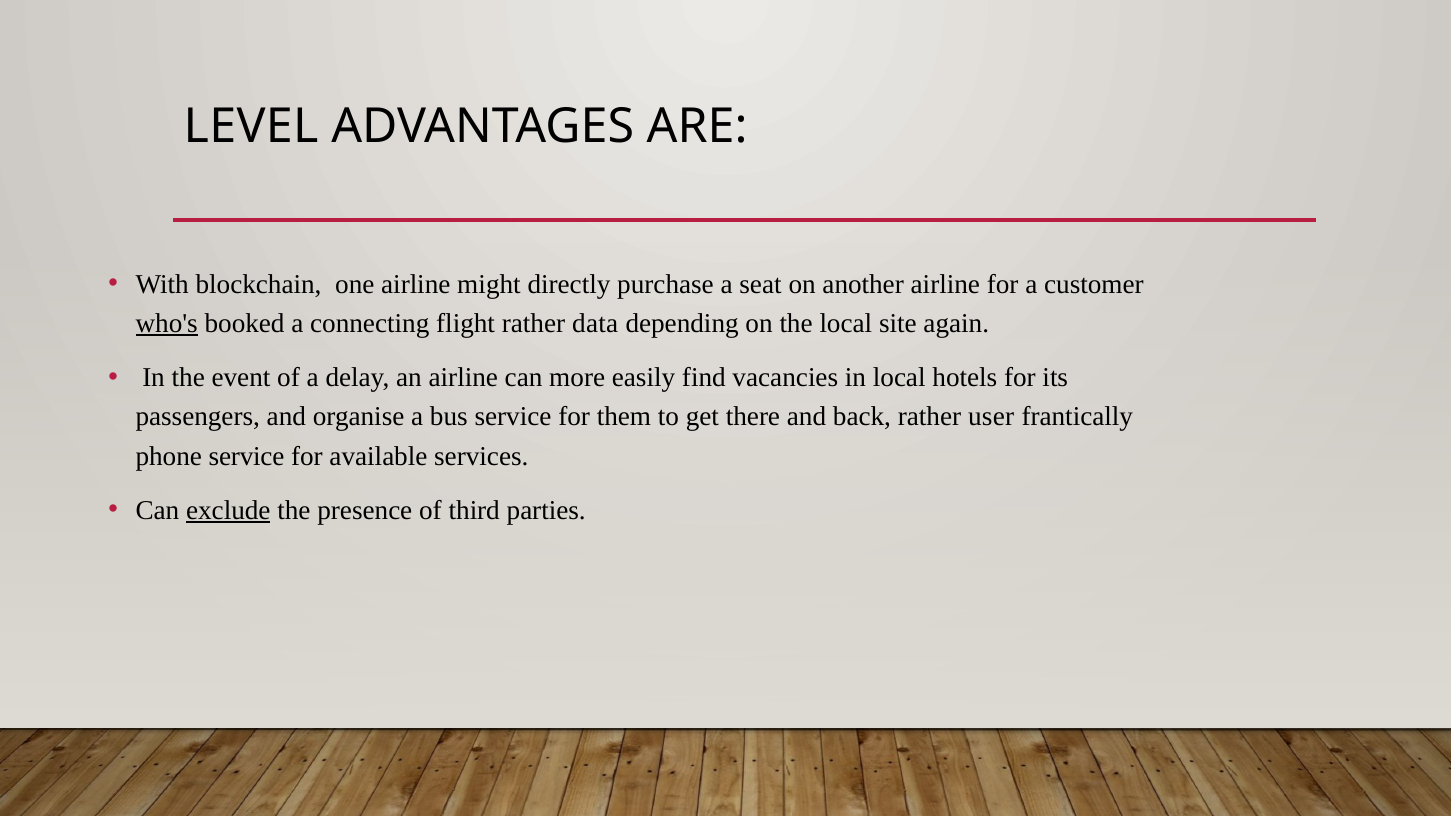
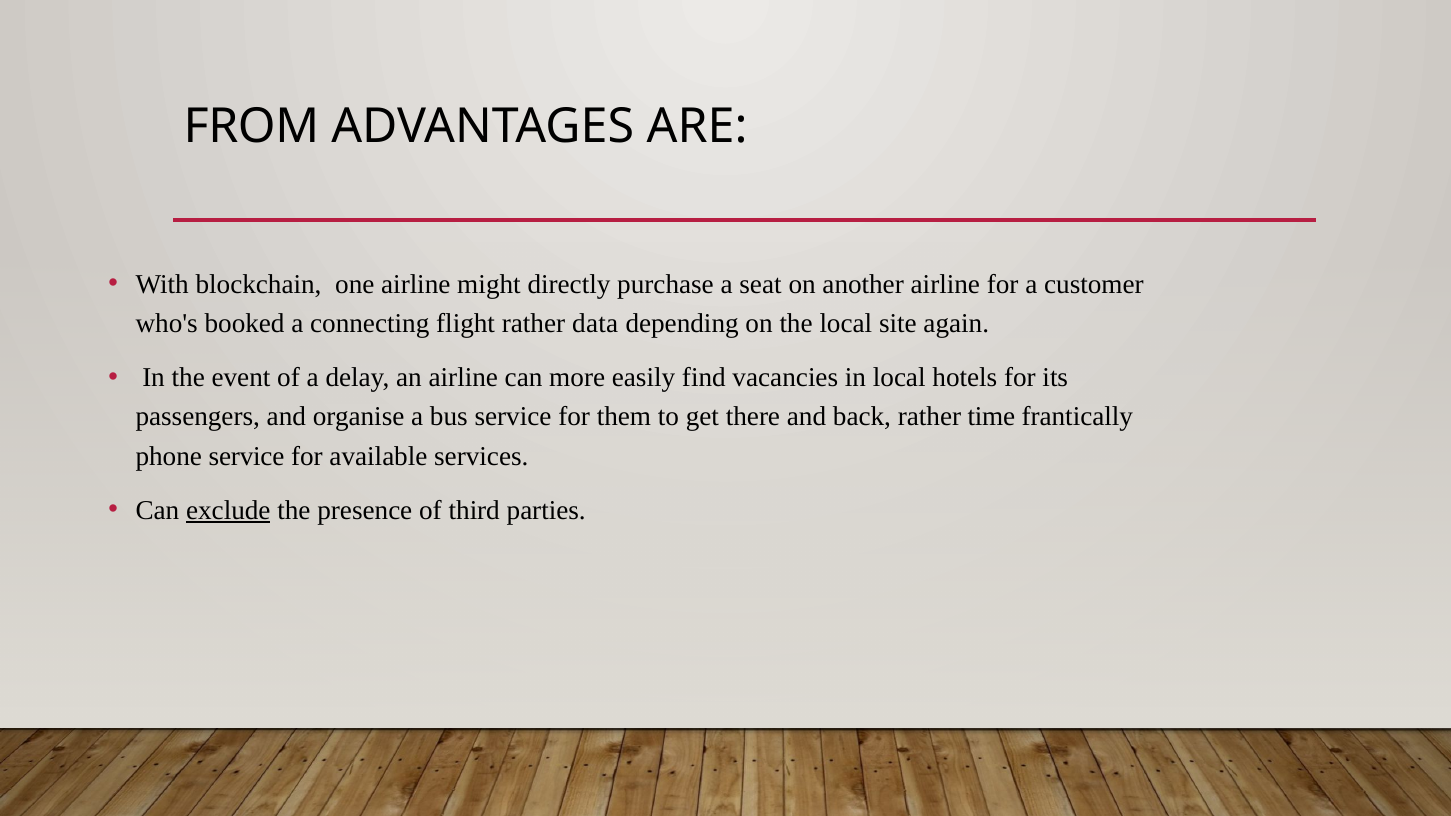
LEVEL: LEVEL -> FROM
who's underline: present -> none
user: user -> time
